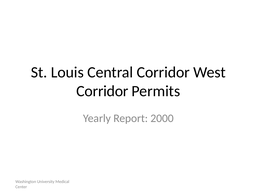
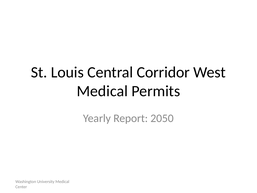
Corridor at (102, 91): Corridor -> Medical
2000: 2000 -> 2050
